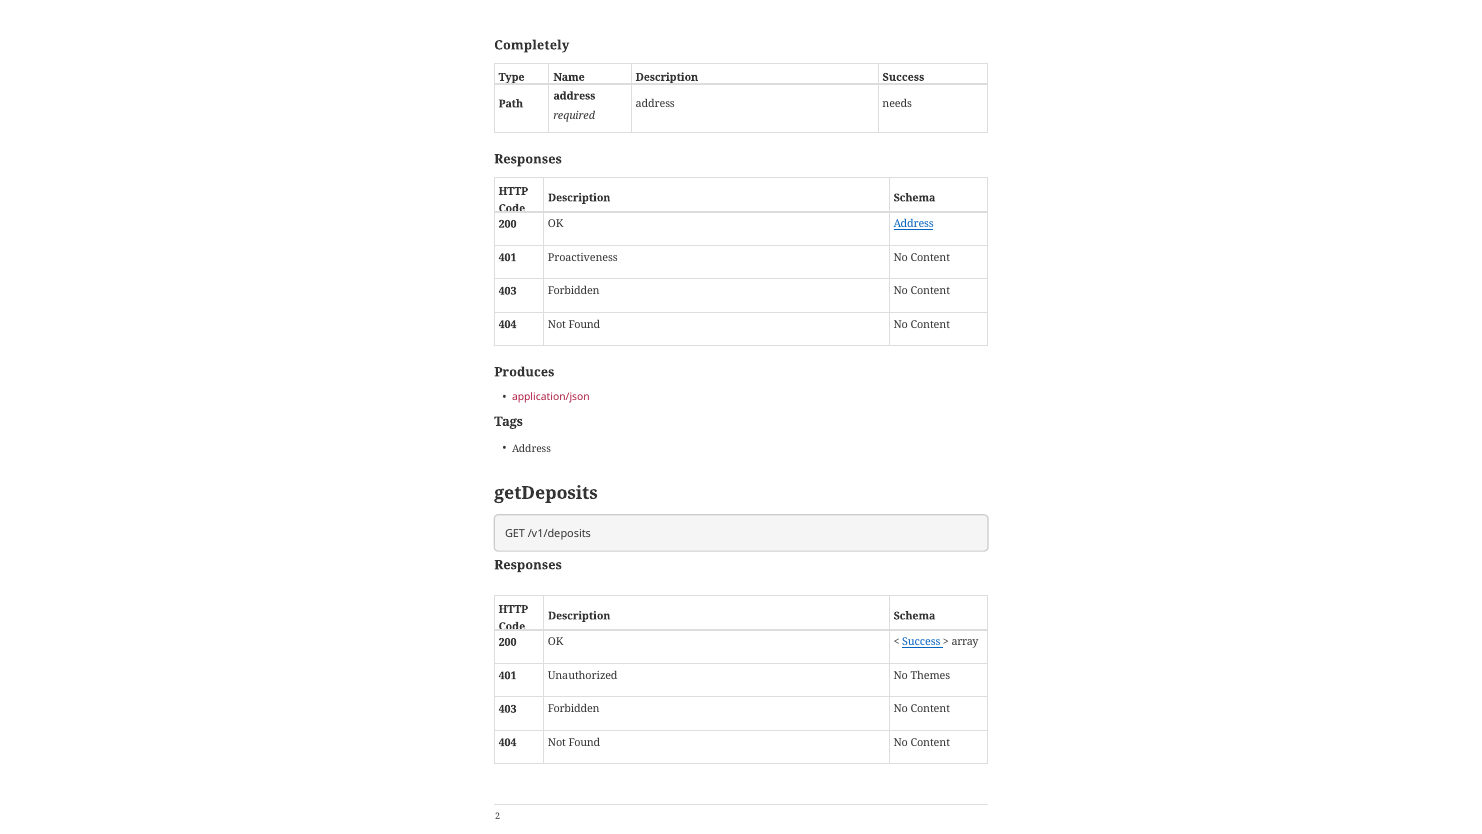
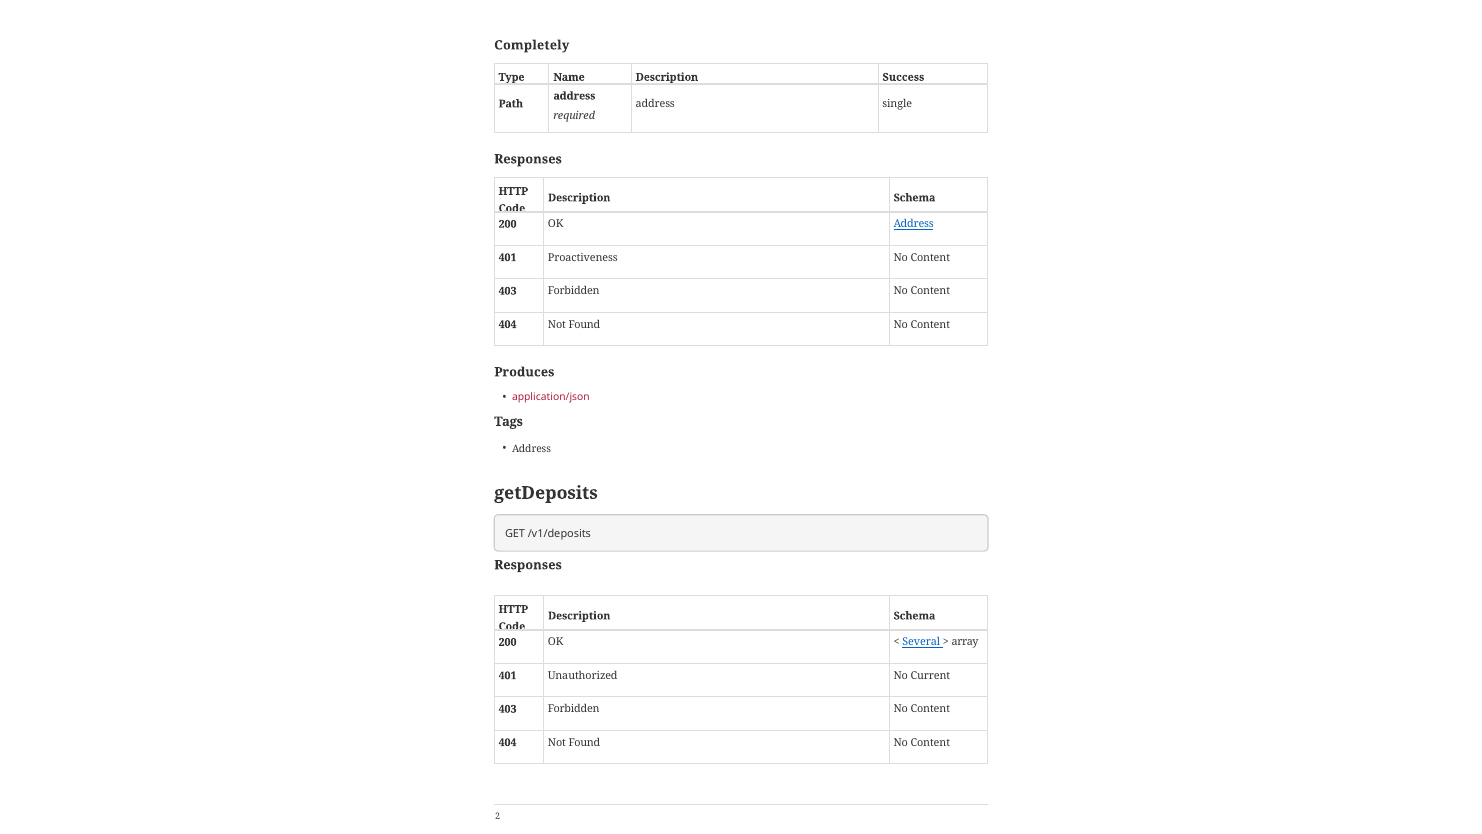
needs: needs -> single
Success at (921, 642): Success -> Several
Themes: Themes -> Current
